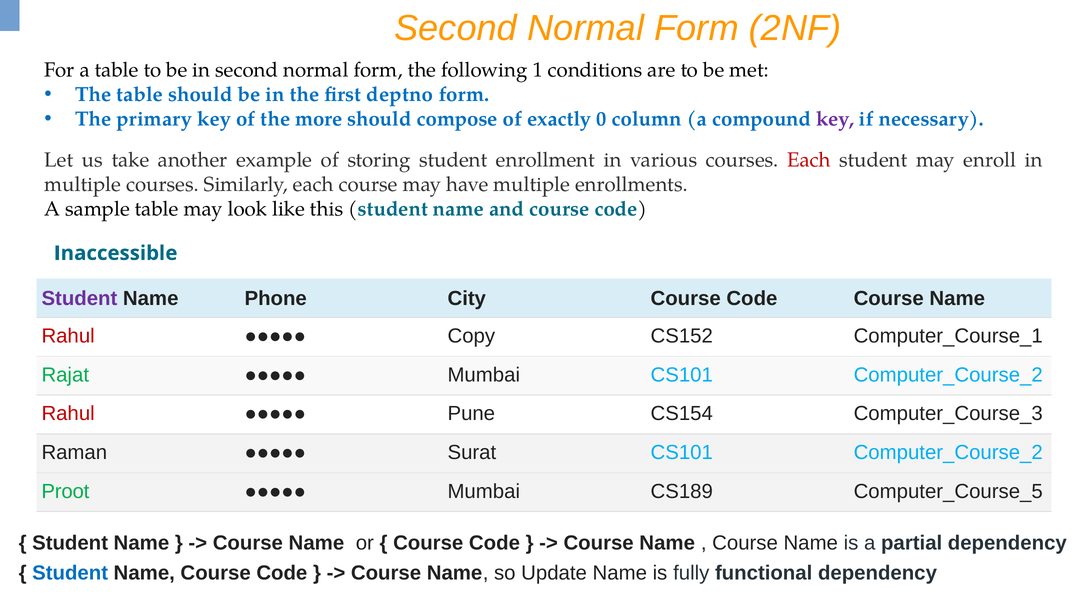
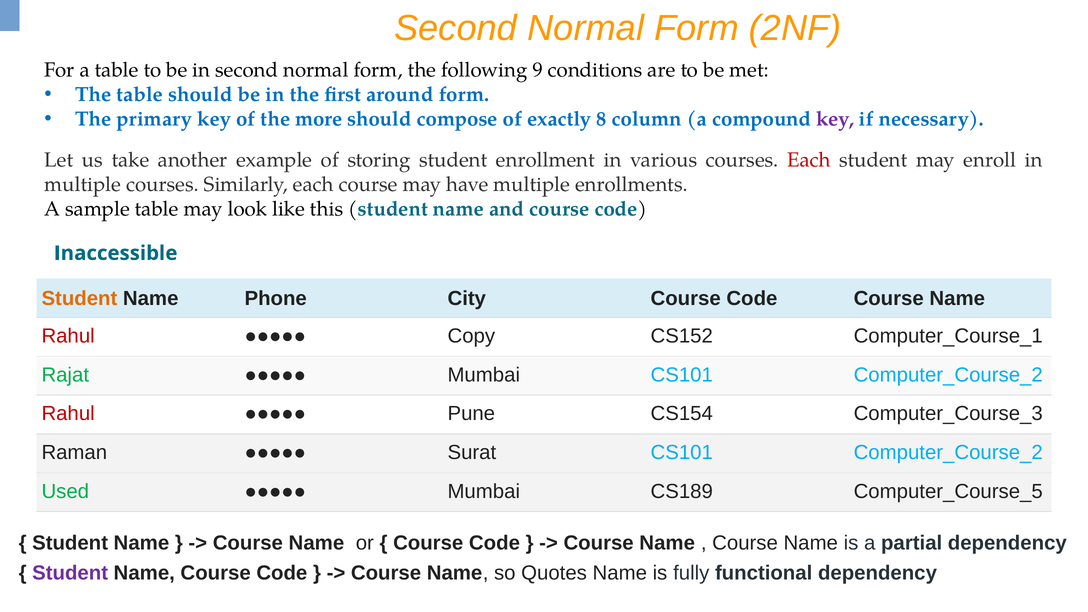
1: 1 -> 9
deptno: deptno -> around
0: 0 -> 8
Student at (79, 298) colour: purple -> orange
Proot: Proot -> Used
Student at (70, 573) colour: blue -> purple
Update: Update -> Quotes
